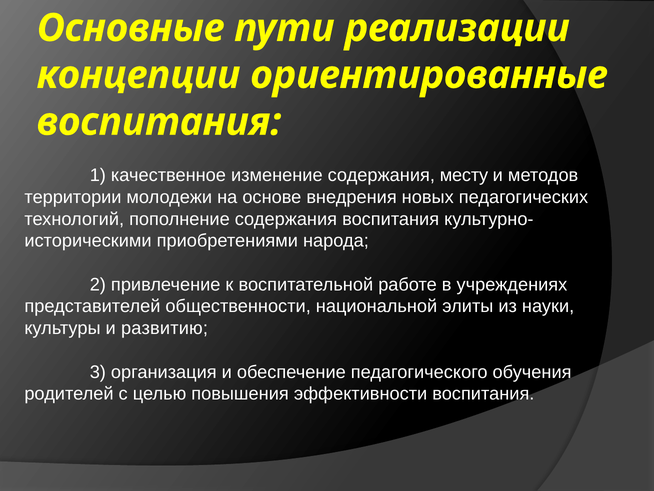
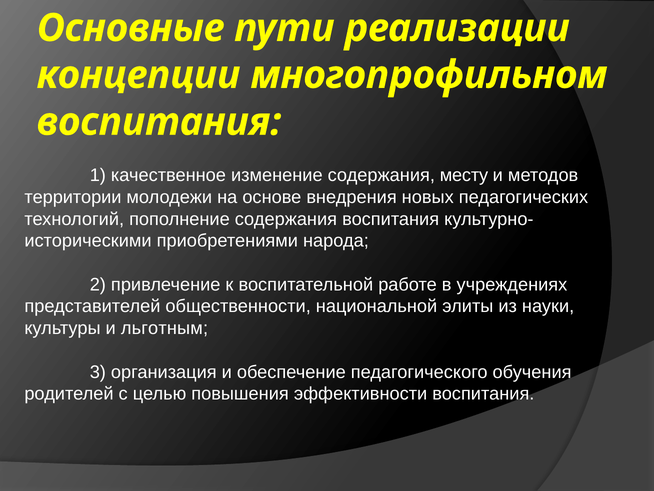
ориентированные: ориентированные -> многопрофильном
развитию: развитию -> льготным
